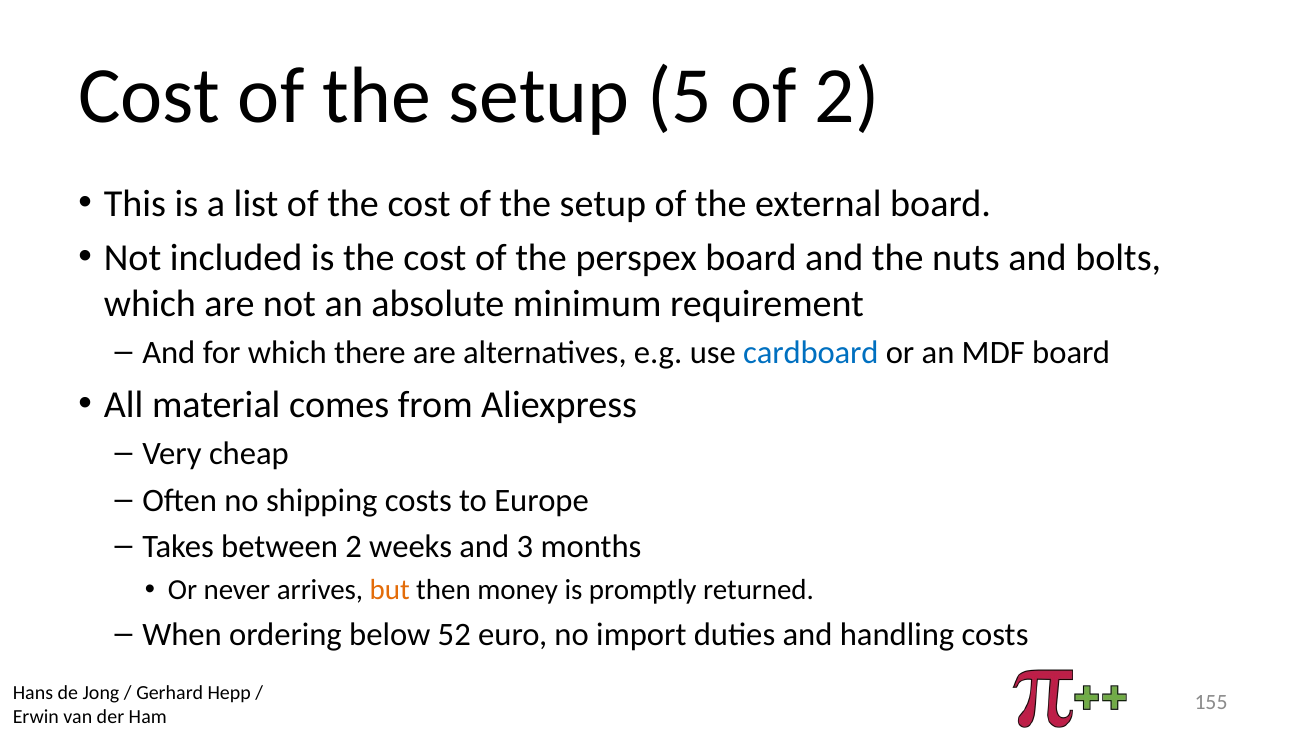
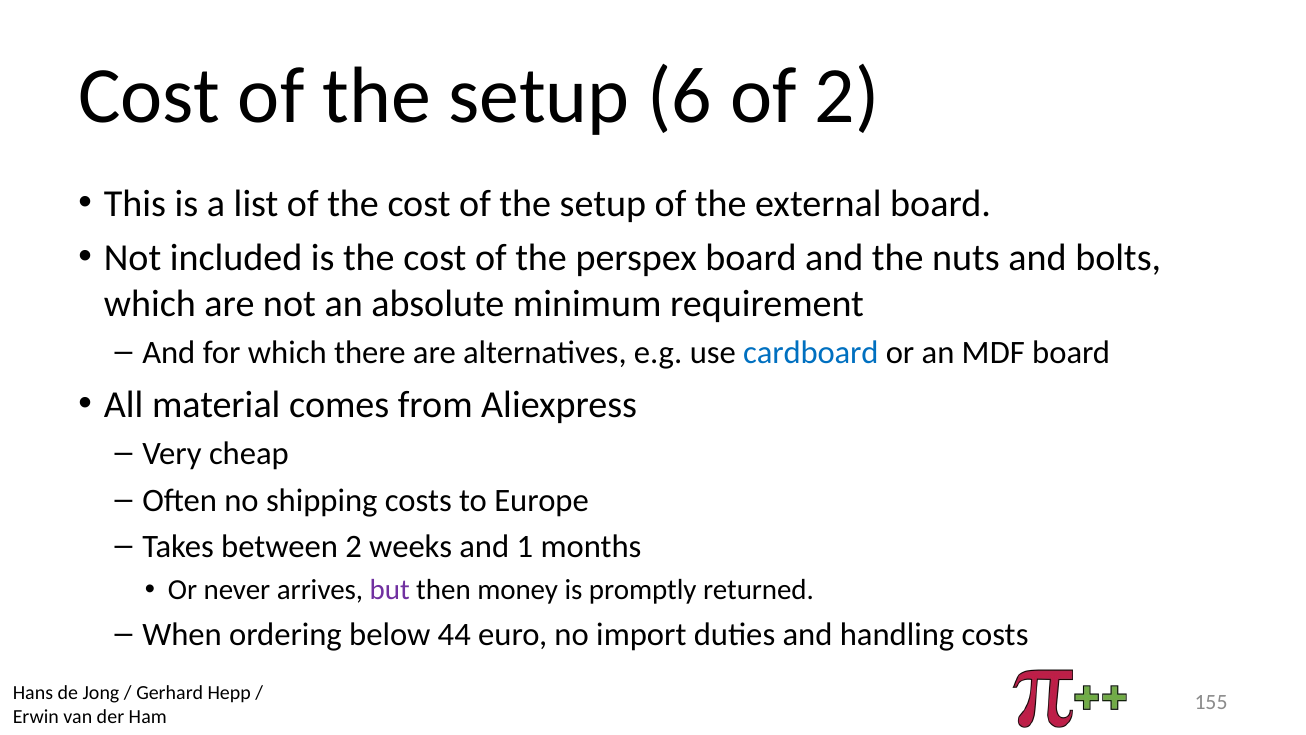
5: 5 -> 6
3: 3 -> 1
but colour: orange -> purple
52: 52 -> 44
